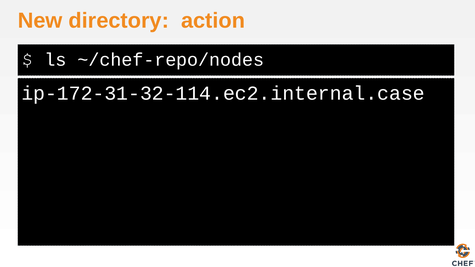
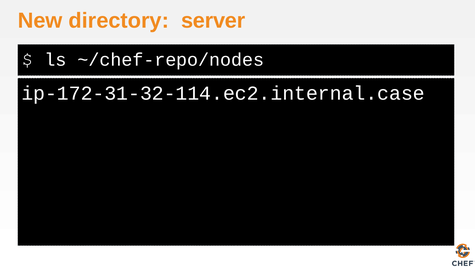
action: action -> server
